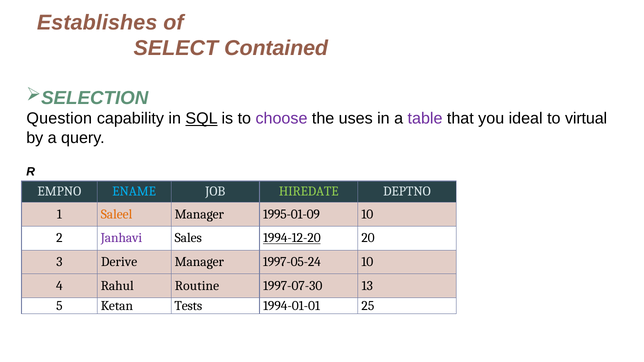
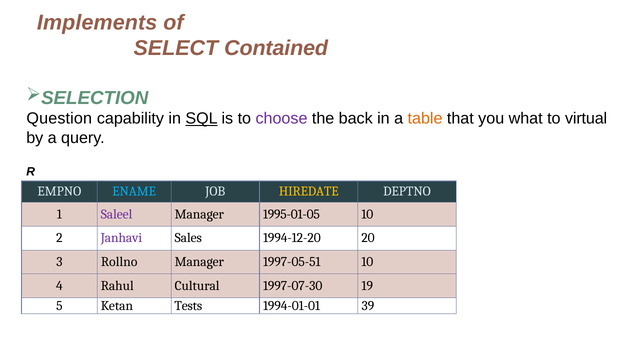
Establishes: Establishes -> Implements
uses: uses -> back
table colour: purple -> orange
ideal: ideal -> what
HIREDATE colour: light green -> yellow
Saleel colour: orange -> purple
1995-01-09: 1995-01-09 -> 1995-01-05
1994-12-20 underline: present -> none
Derive: Derive -> Rollno
1997-05-24: 1997-05-24 -> 1997-05-51
Routine: Routine -> Cultural
13: 13 -> 19
25: 25 -> 39
